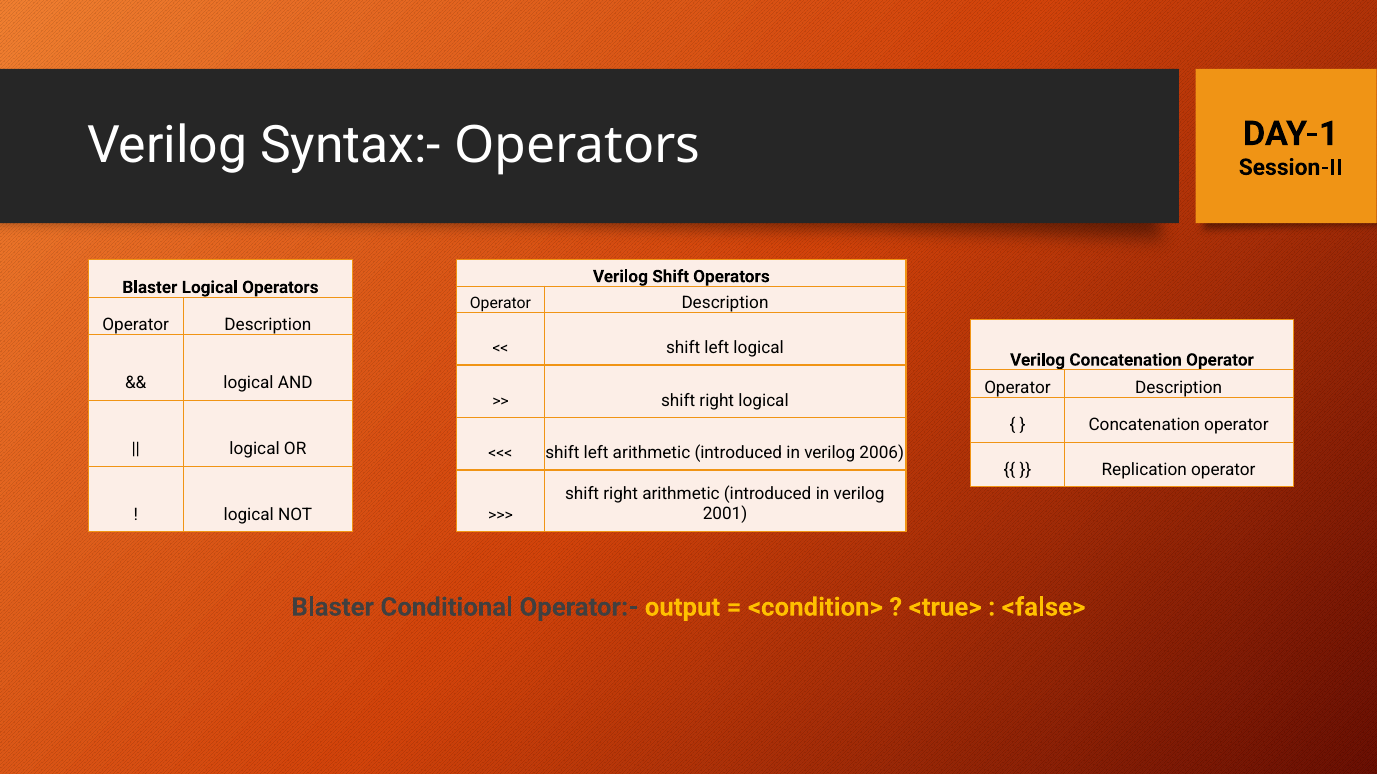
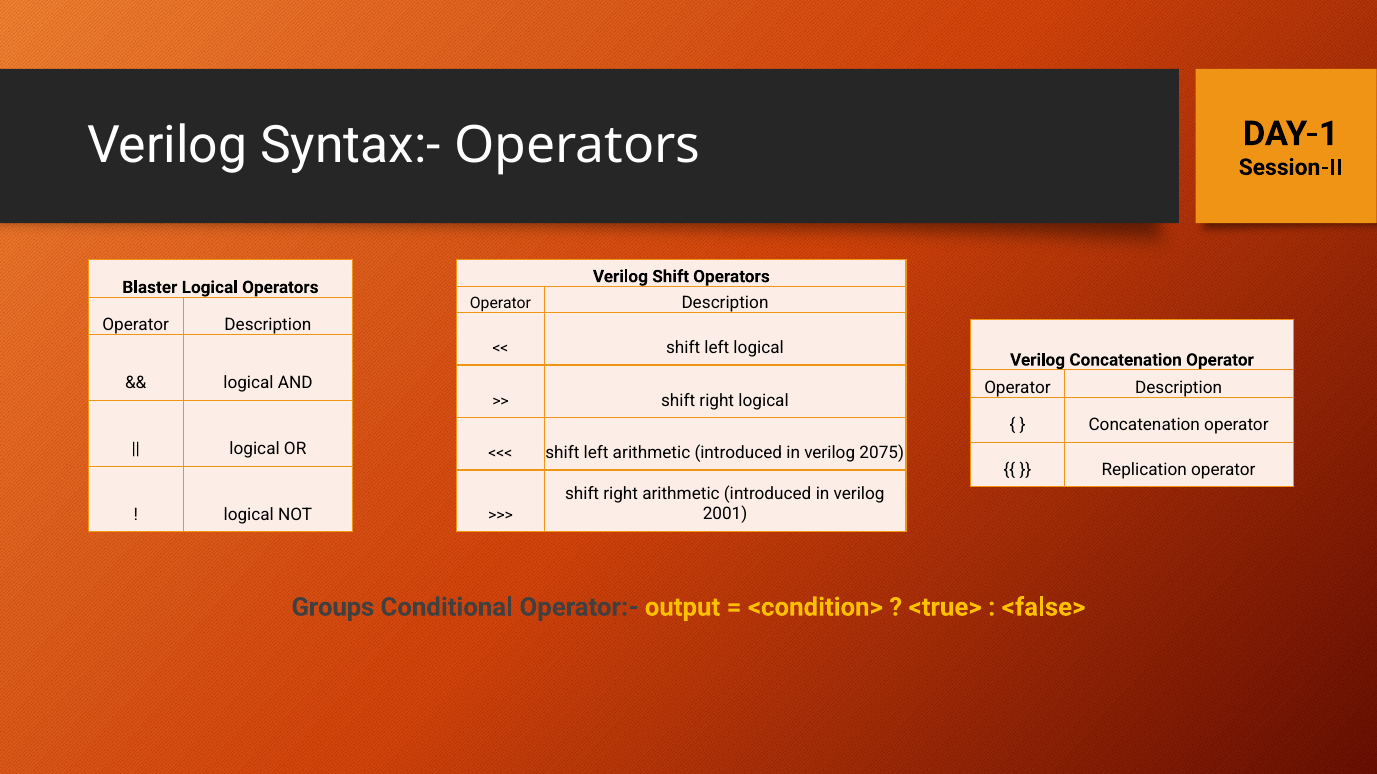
2006: 2006 -> 2075
Blaster at (333, 608): Blaster -> Groups
